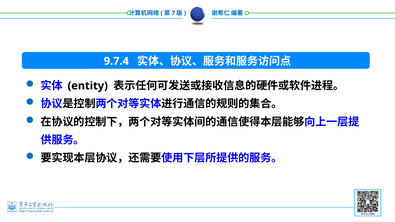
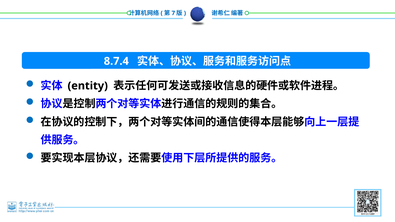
9.7.4: 9.7.4 -> 8.7.4
